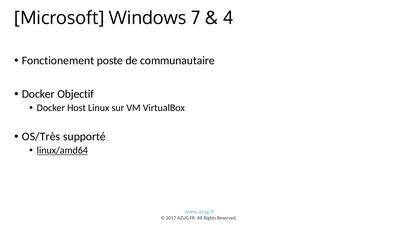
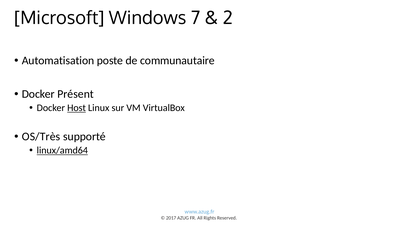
4: 4 -> 2
Fonctionement: Fonctionement -> Automatisation
Objectif: Objectif -> Présent
Host underline: none -> present
